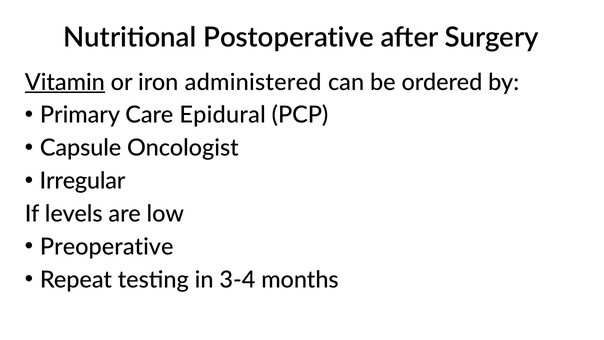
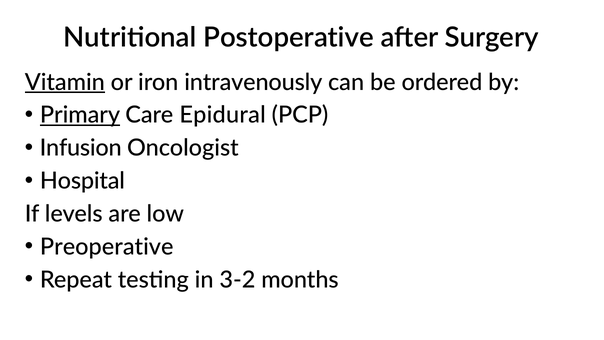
administered: administered -> intravenously
Primary underline: none -> present
Capsule: Capsule -> Infusion
Irregular: Irregular -> Hospital
3-4: 3-4 -> 3-2
